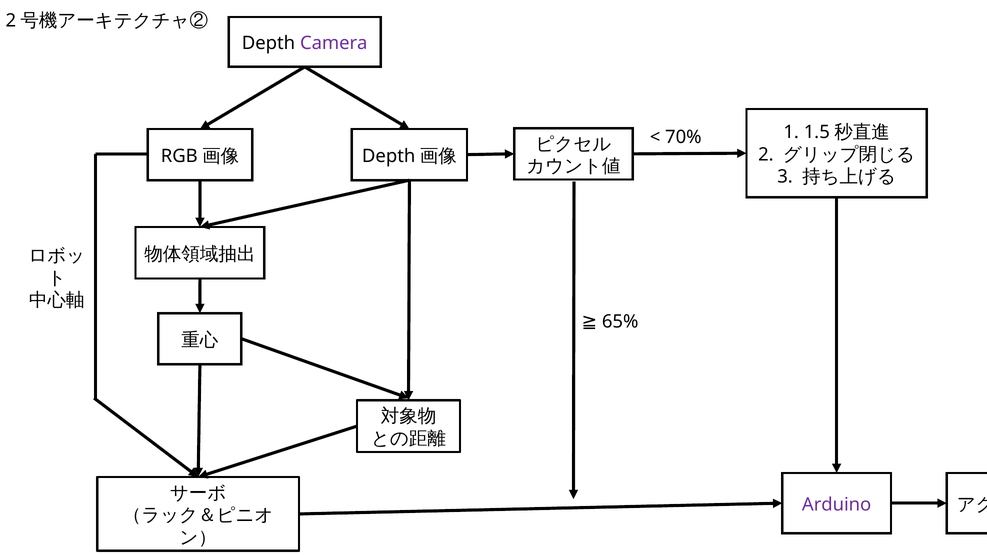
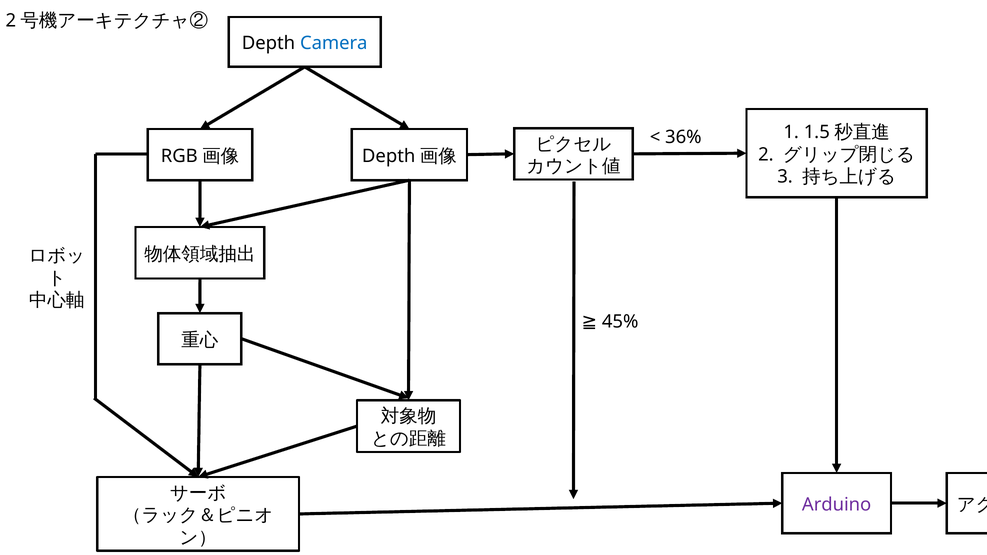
Camera colour: purple -> blue
70%: 70% -> 36%
65%: 65% -> 45%
